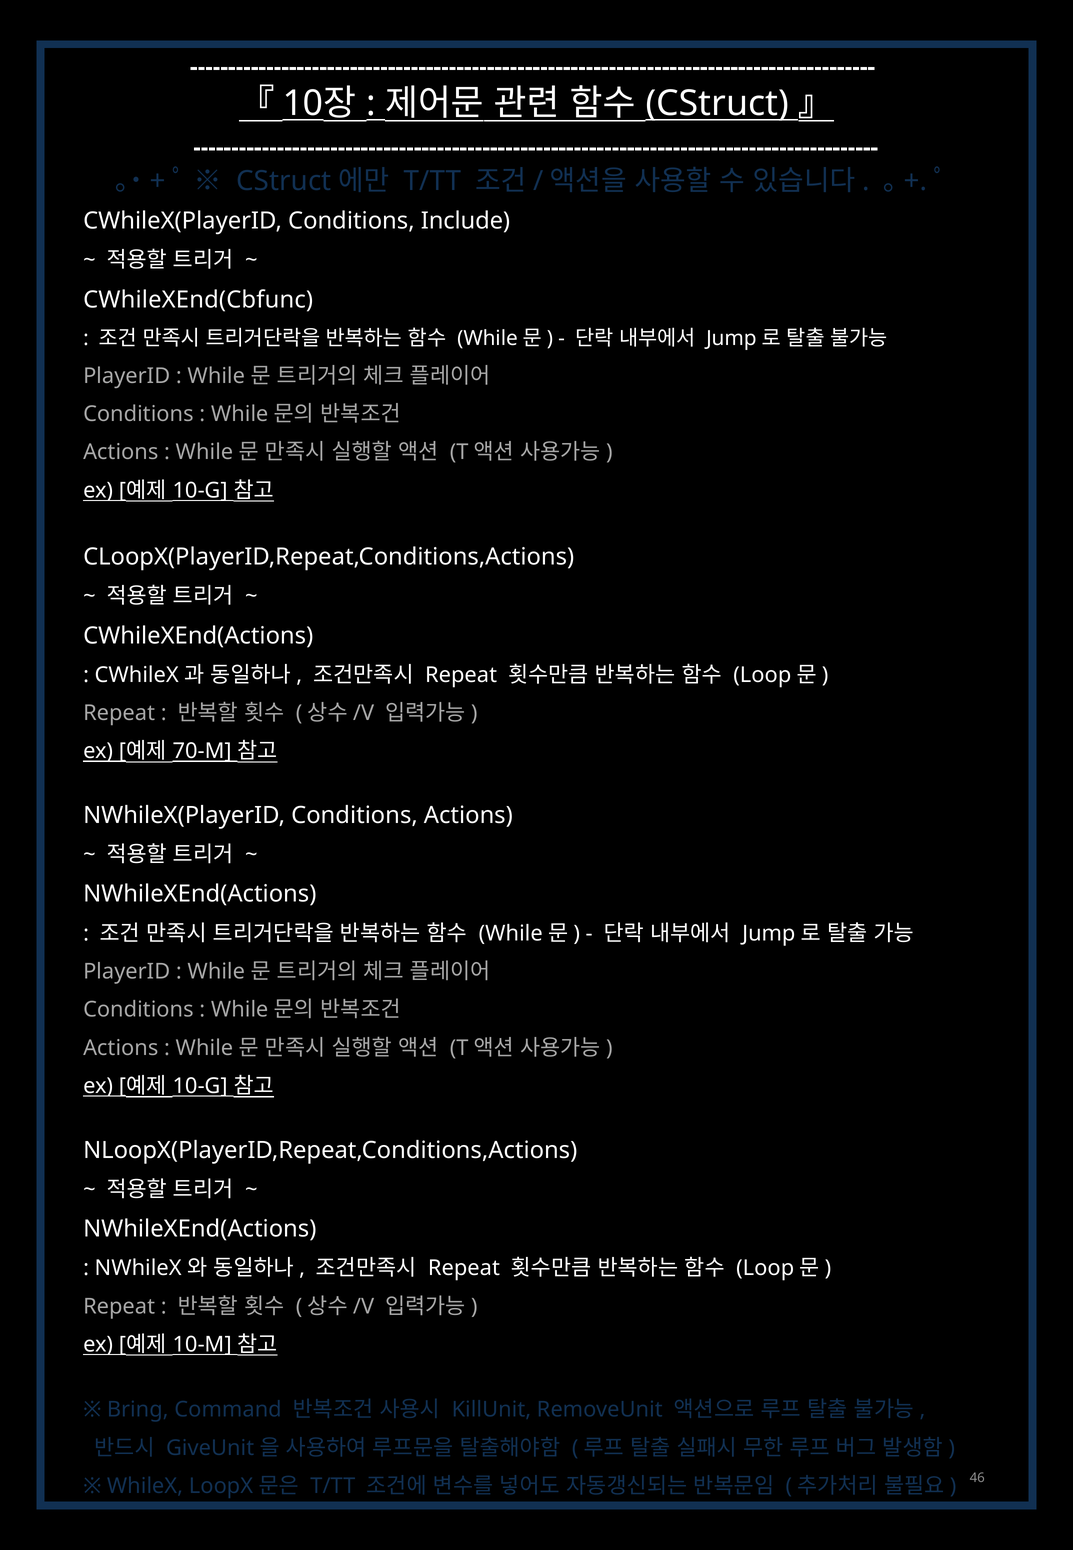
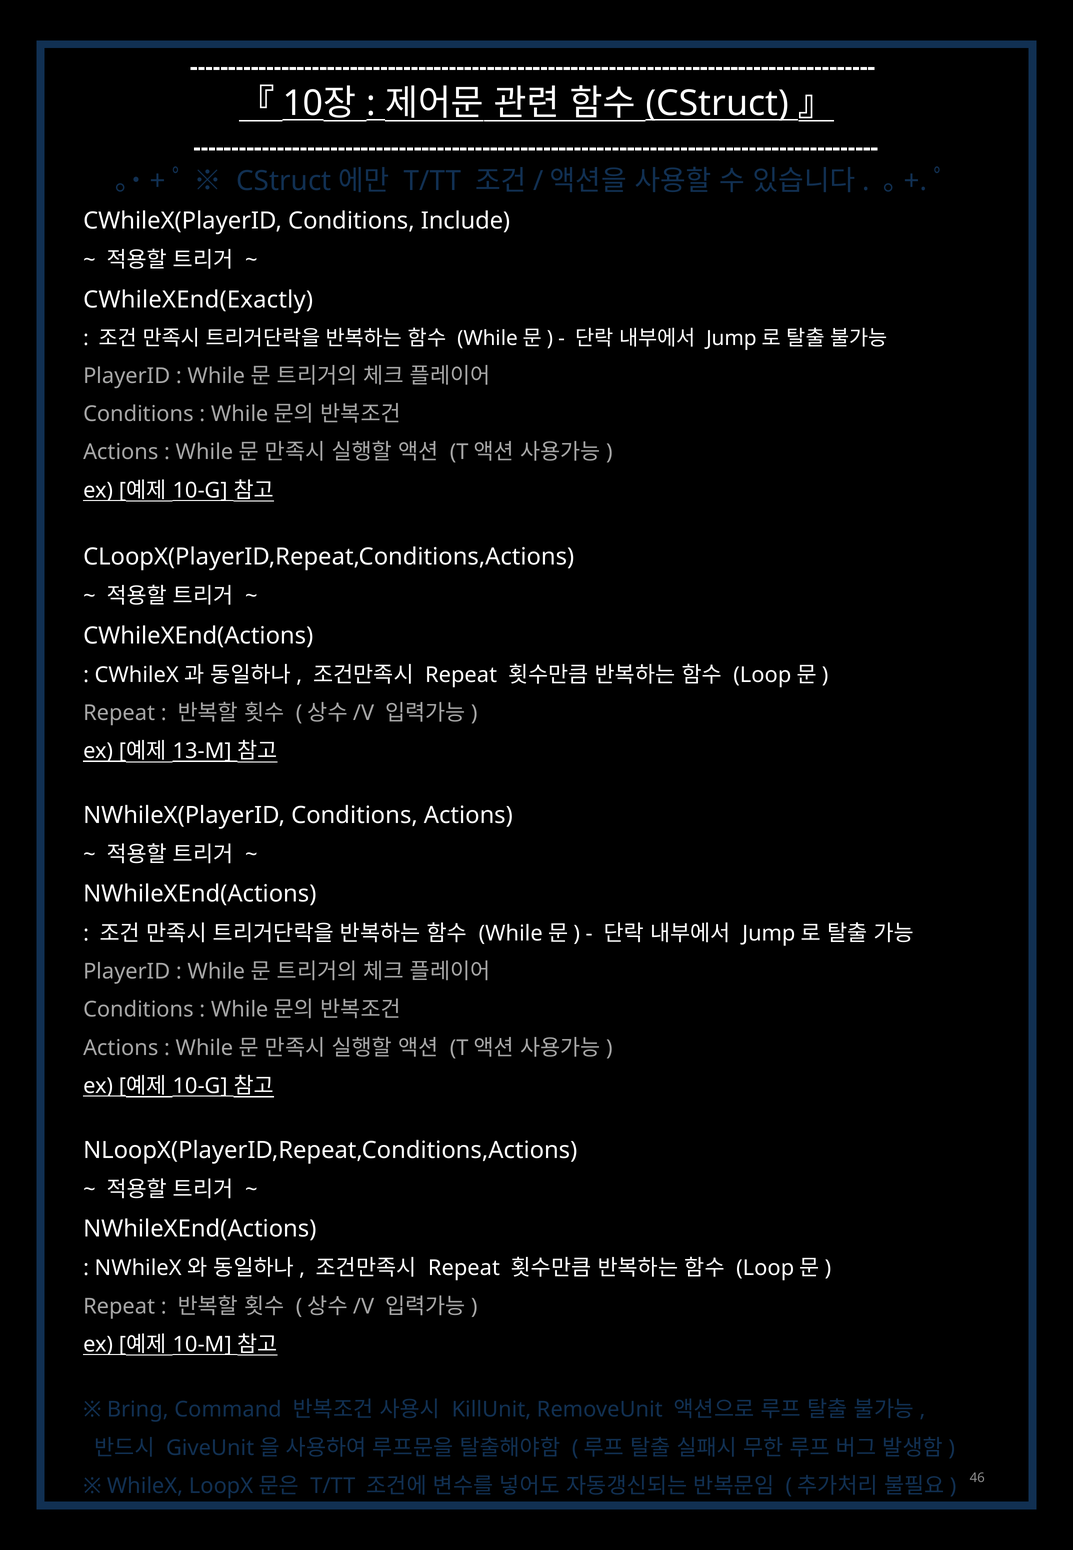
CWhileXEnd(Cbfunc: CWhileXEnd(Cbfunc -> CWhileXEnd(Exactly
70-M: 70-M -> 13-M
